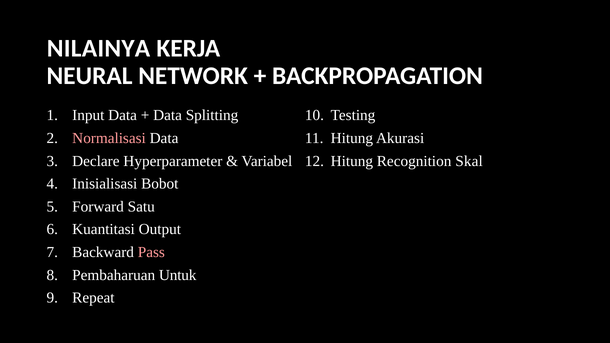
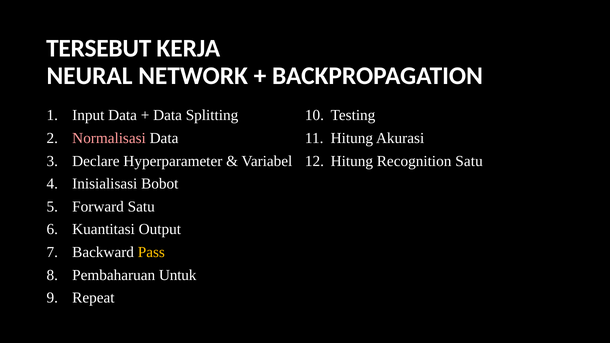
NILAINYA: NILAINYA -> TERSEBUT
Recognition Skal: Skal -> Satu
Pass colour: pink -> yellow
